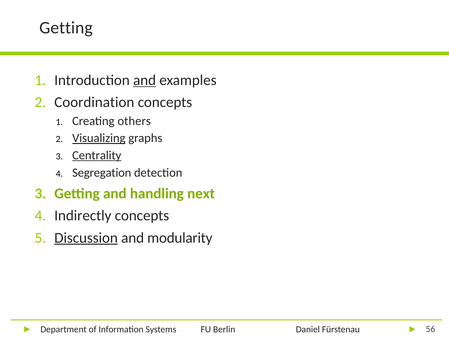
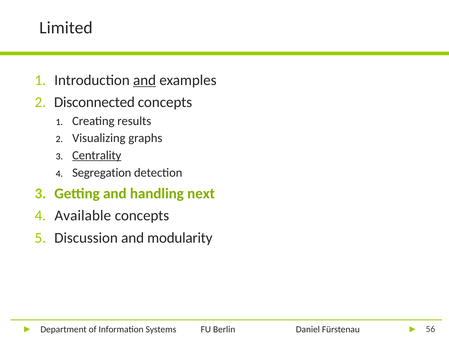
Getting at (66, 28): Getting -> Limited
Coordination: Coordination -> Disconnected
others: others -> results
Visualizing underline: present -> none
Indirectly: Indirectly -> Available
Discussion underline: present -> none
